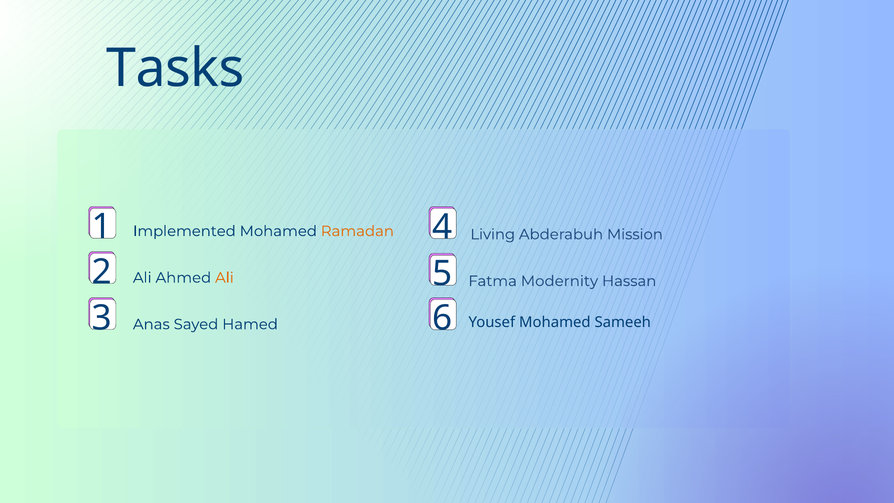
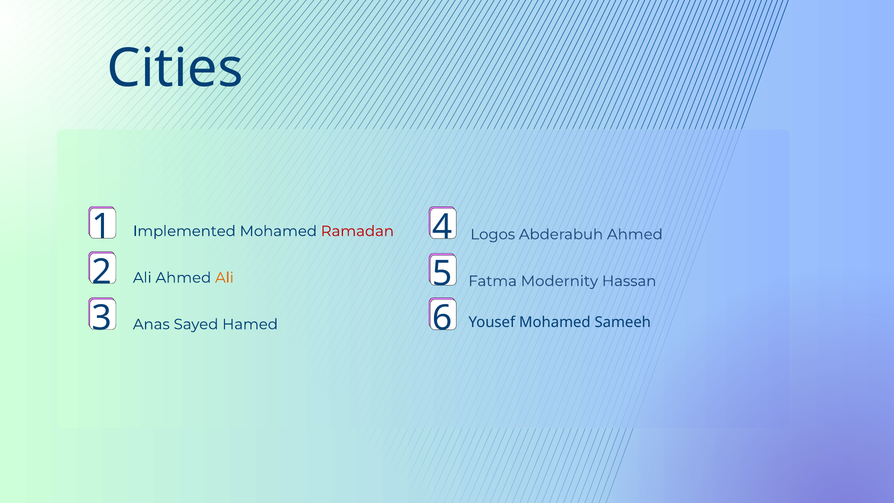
Tasks: Tasks -> Cities
Ramadan colour: orange -> red
Living: Living -> Logos
Abderabuh Mission: Mission -> Ahmed
